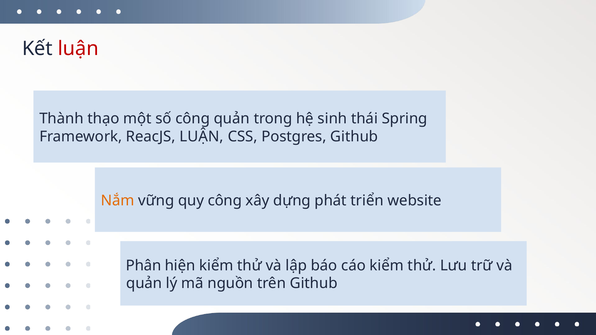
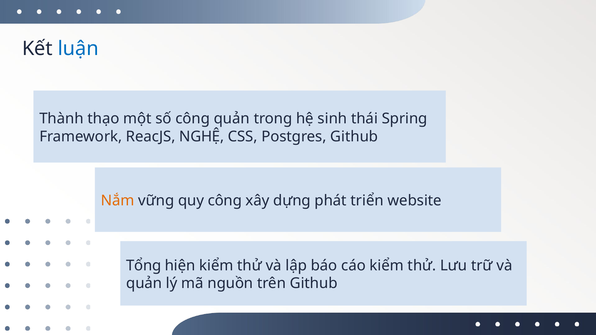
luận at (78, 49) colour: red -> blue
ReacJS LUẬN: LUẬN -> NGHỆ
Phân: Phân -> Tổng
